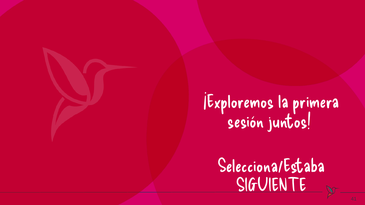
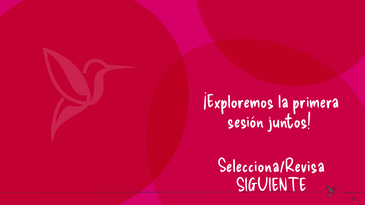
Selecciona/Estaba: Selecciona/Estaba -> Selecciona/Revisa
